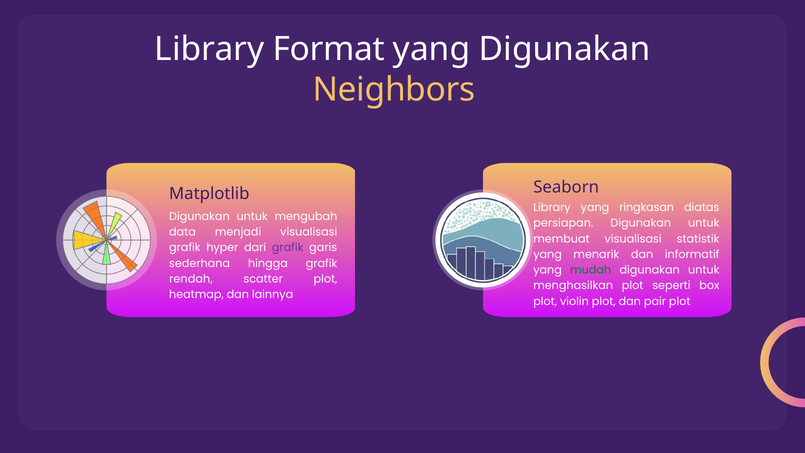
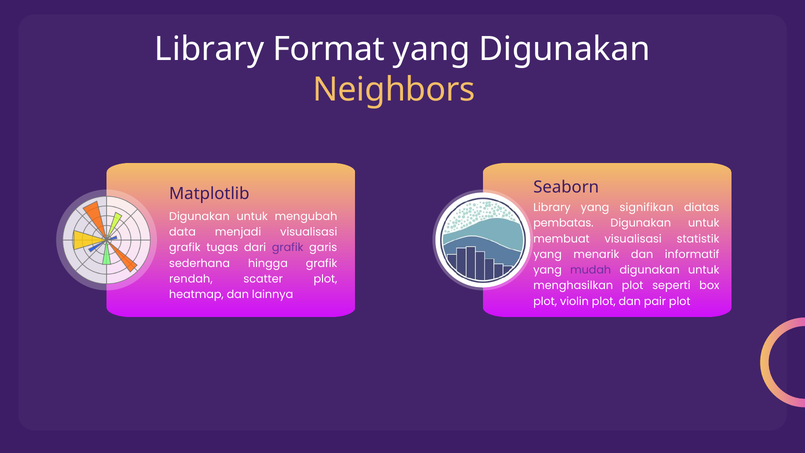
ringkasan: ringkasan -> signifikan
persiapan: persiapan -> pembatas
hyper: hyper -> tugas
mudah colour: green -> purple
